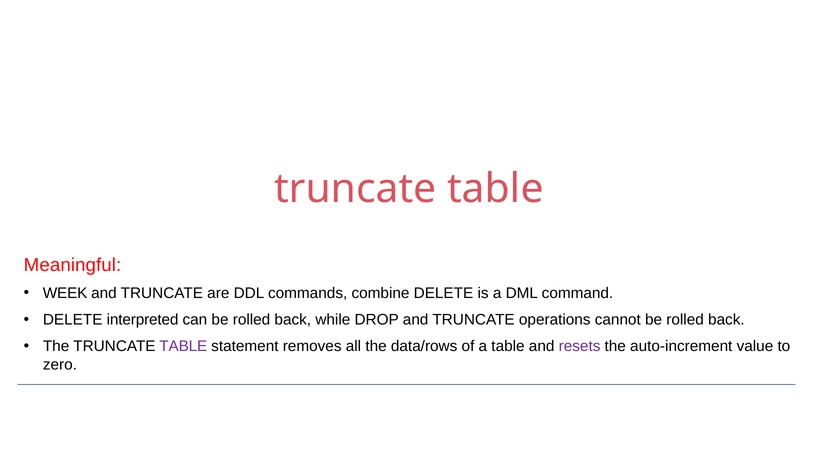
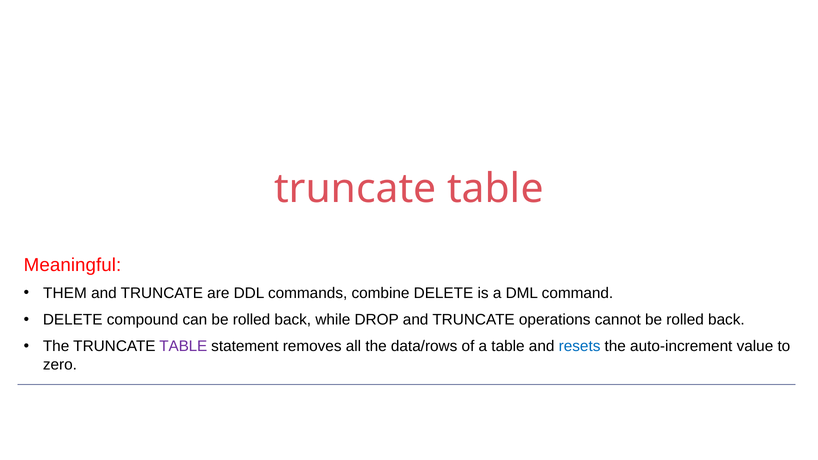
WEEK: WEEK -> THEM
interpreted: interpreted -> compound
resets colour: purple -> blue
